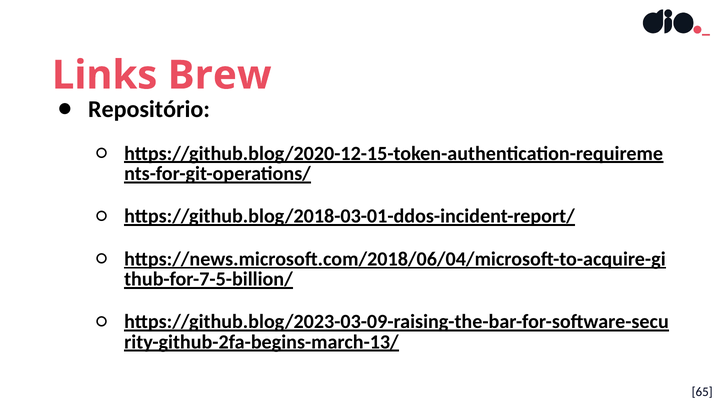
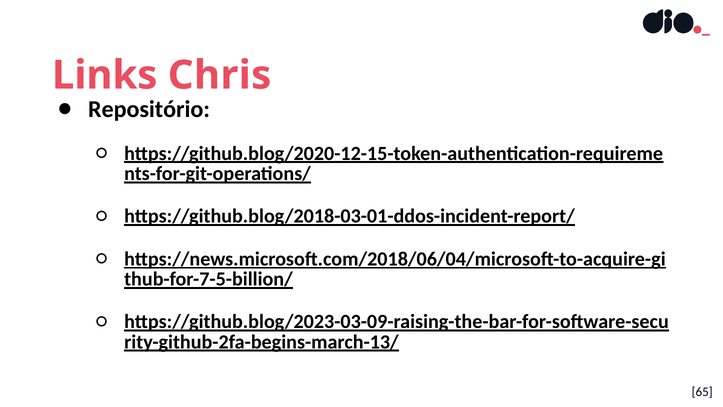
Brew: Brew -> Chris
